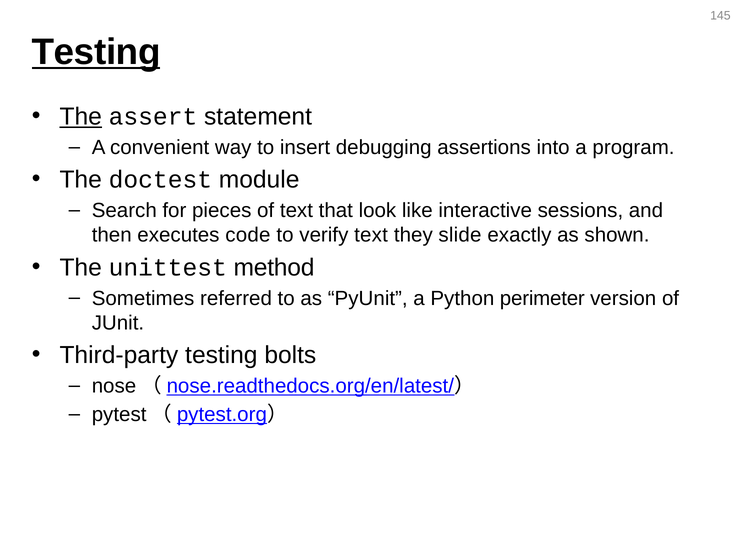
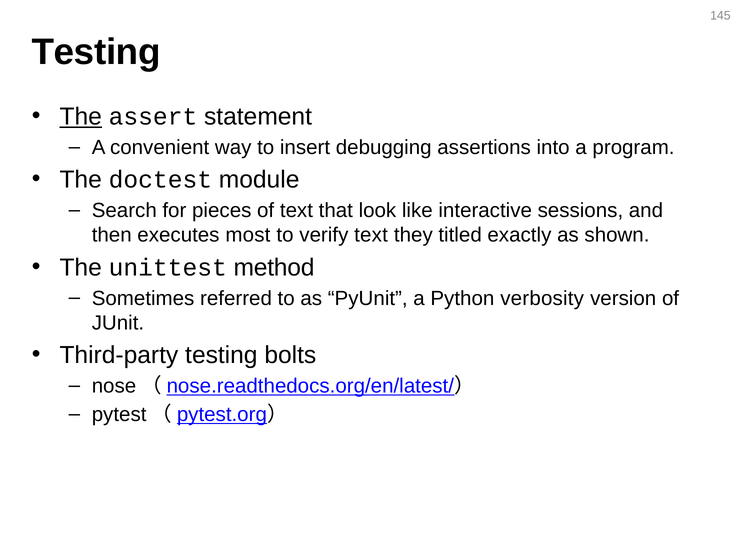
Testing at (96, 52) underline: present -> none
code: code -> most
slide: slide -> titled
perimeter: perimeter -> verbosity
